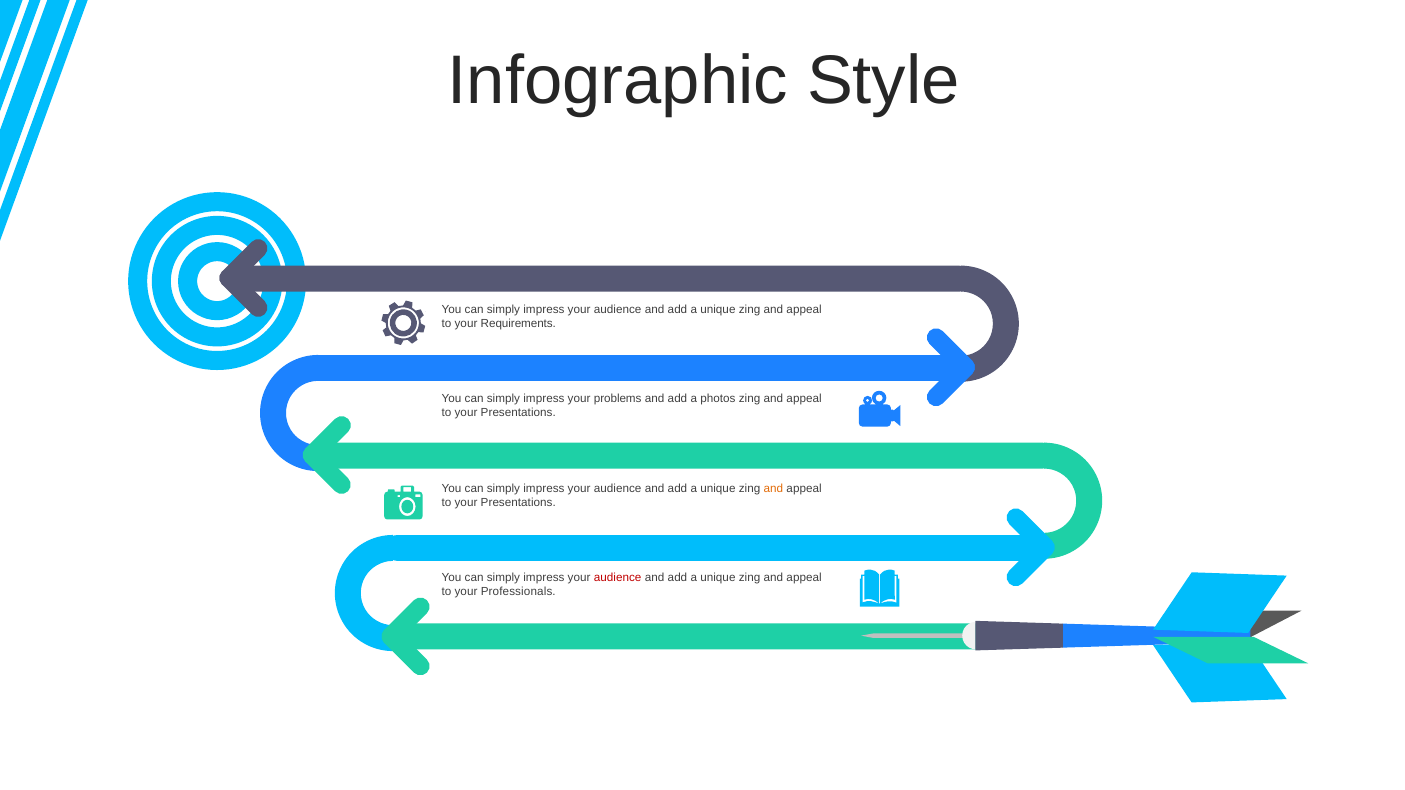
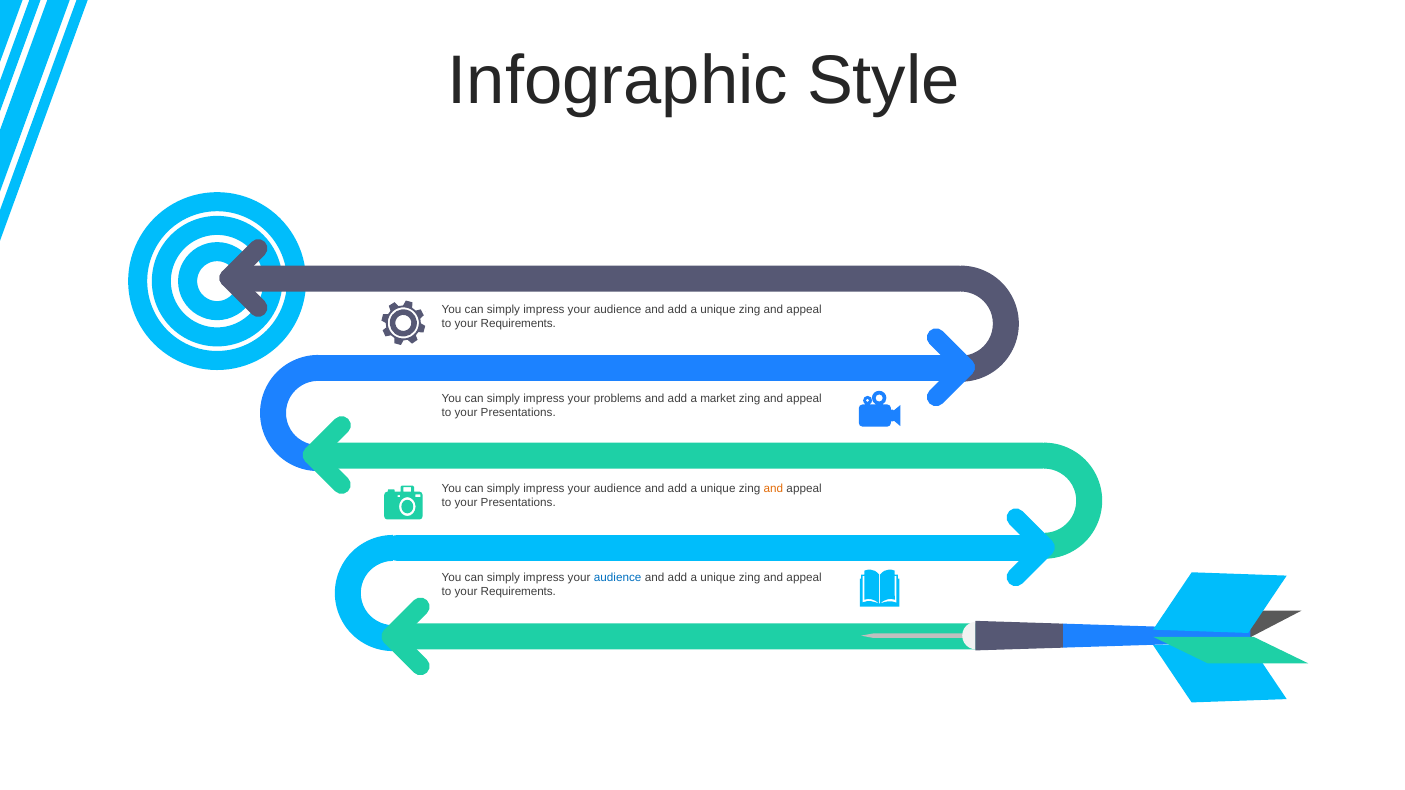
photos: photos -> market
audience at (618, 578) colour: red -> blue
Professionals at (518, 592): Professionals -> Requirements
